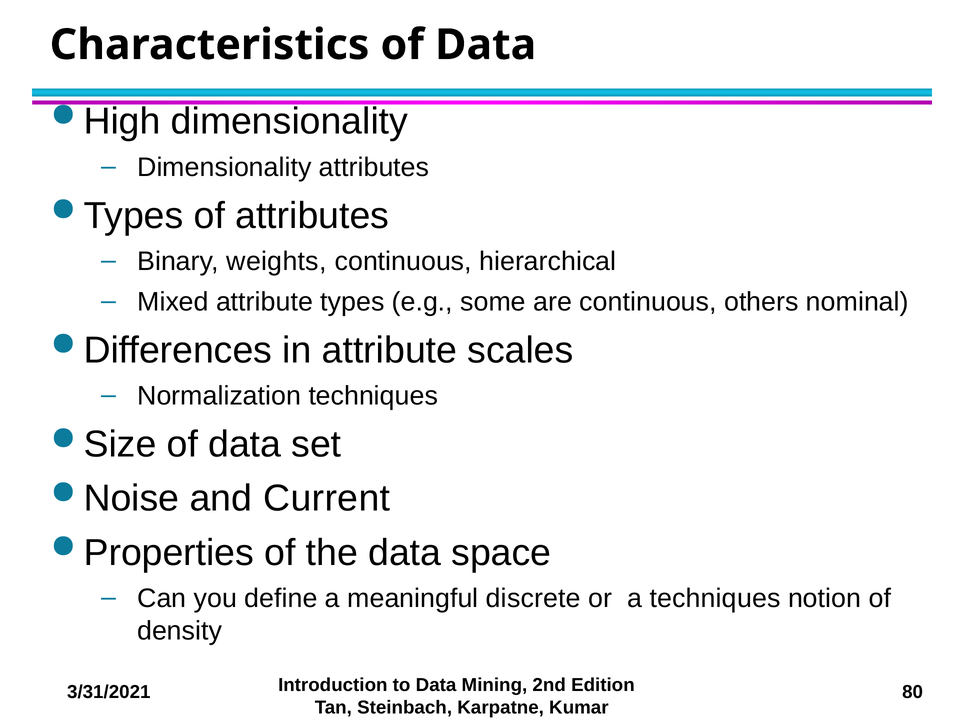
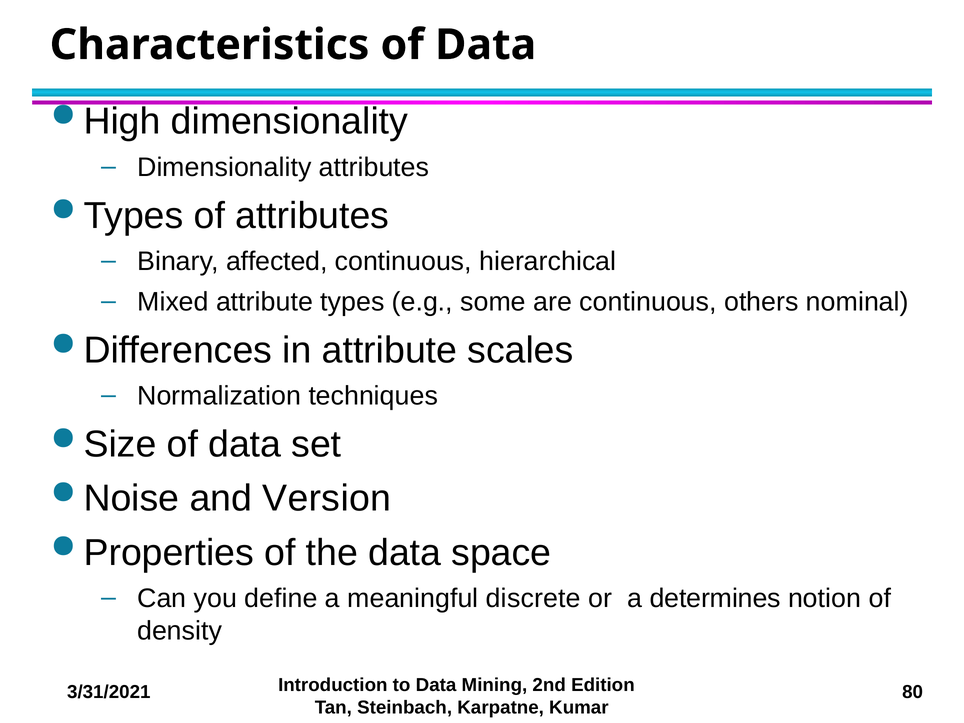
weights: weights -> affected
Current: Current -> Version
a techniques: techniques -> determines
